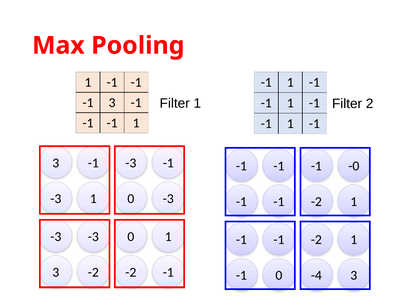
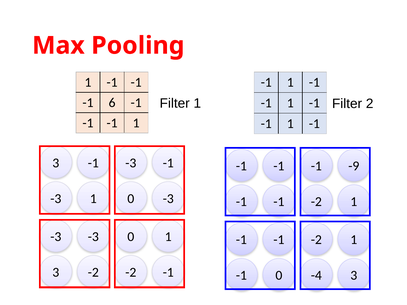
-1 3: 3 -> 6
-0: -0 -> -9
